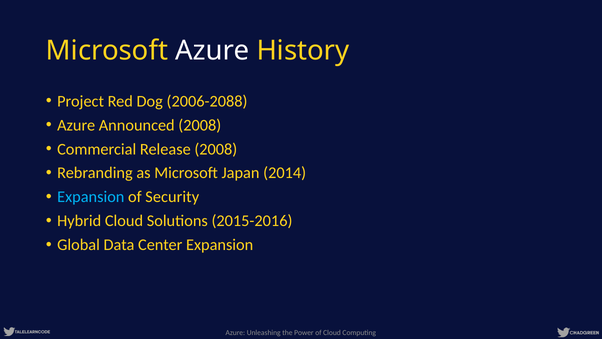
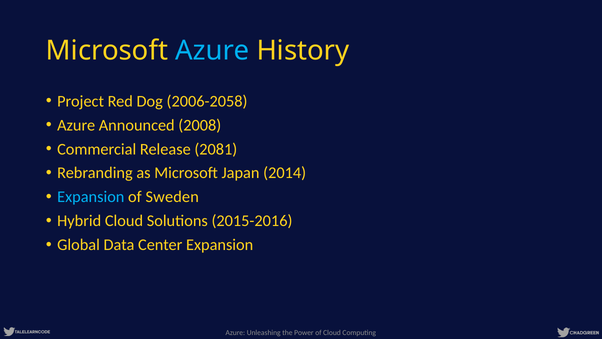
Azure at (212, 51) colour: white -> light blue
2006-2088: 2006-2088 -> 2006-2058
Release 2008: 2008 -> 2081
Security: Security -> Sweden
